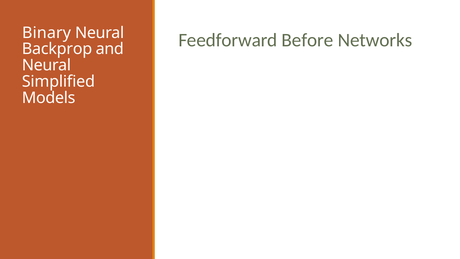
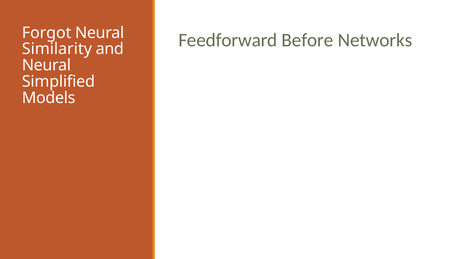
Binary: Binary -> Forgot
Backprop: Backprop -> Similarity
